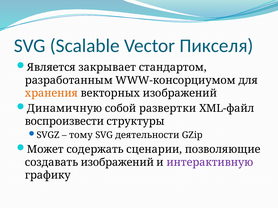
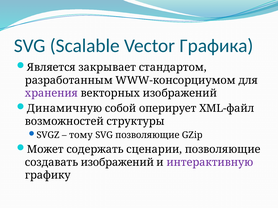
Пикселя: Пикселя -> Графика
хранения colour: orange -> purple
развертки: развертки -> оперирует
воспроизвести: воспроизвести -> возможностей
SVG деятельности: деятельности -> позволяющие
